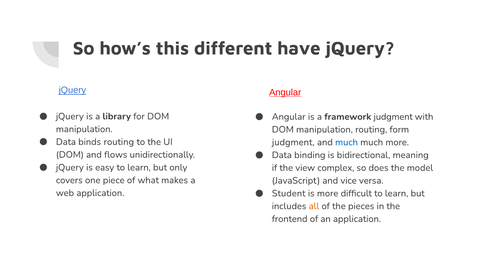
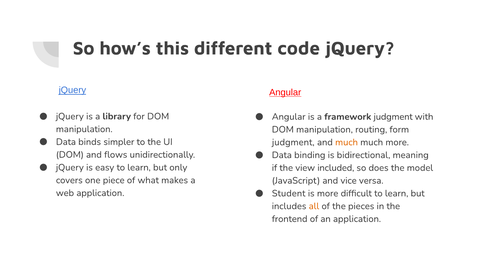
have: have -> code
binds routing: routing -> simpler
much at (347, 142) colour: blue -> orange
complex: complex -> included
